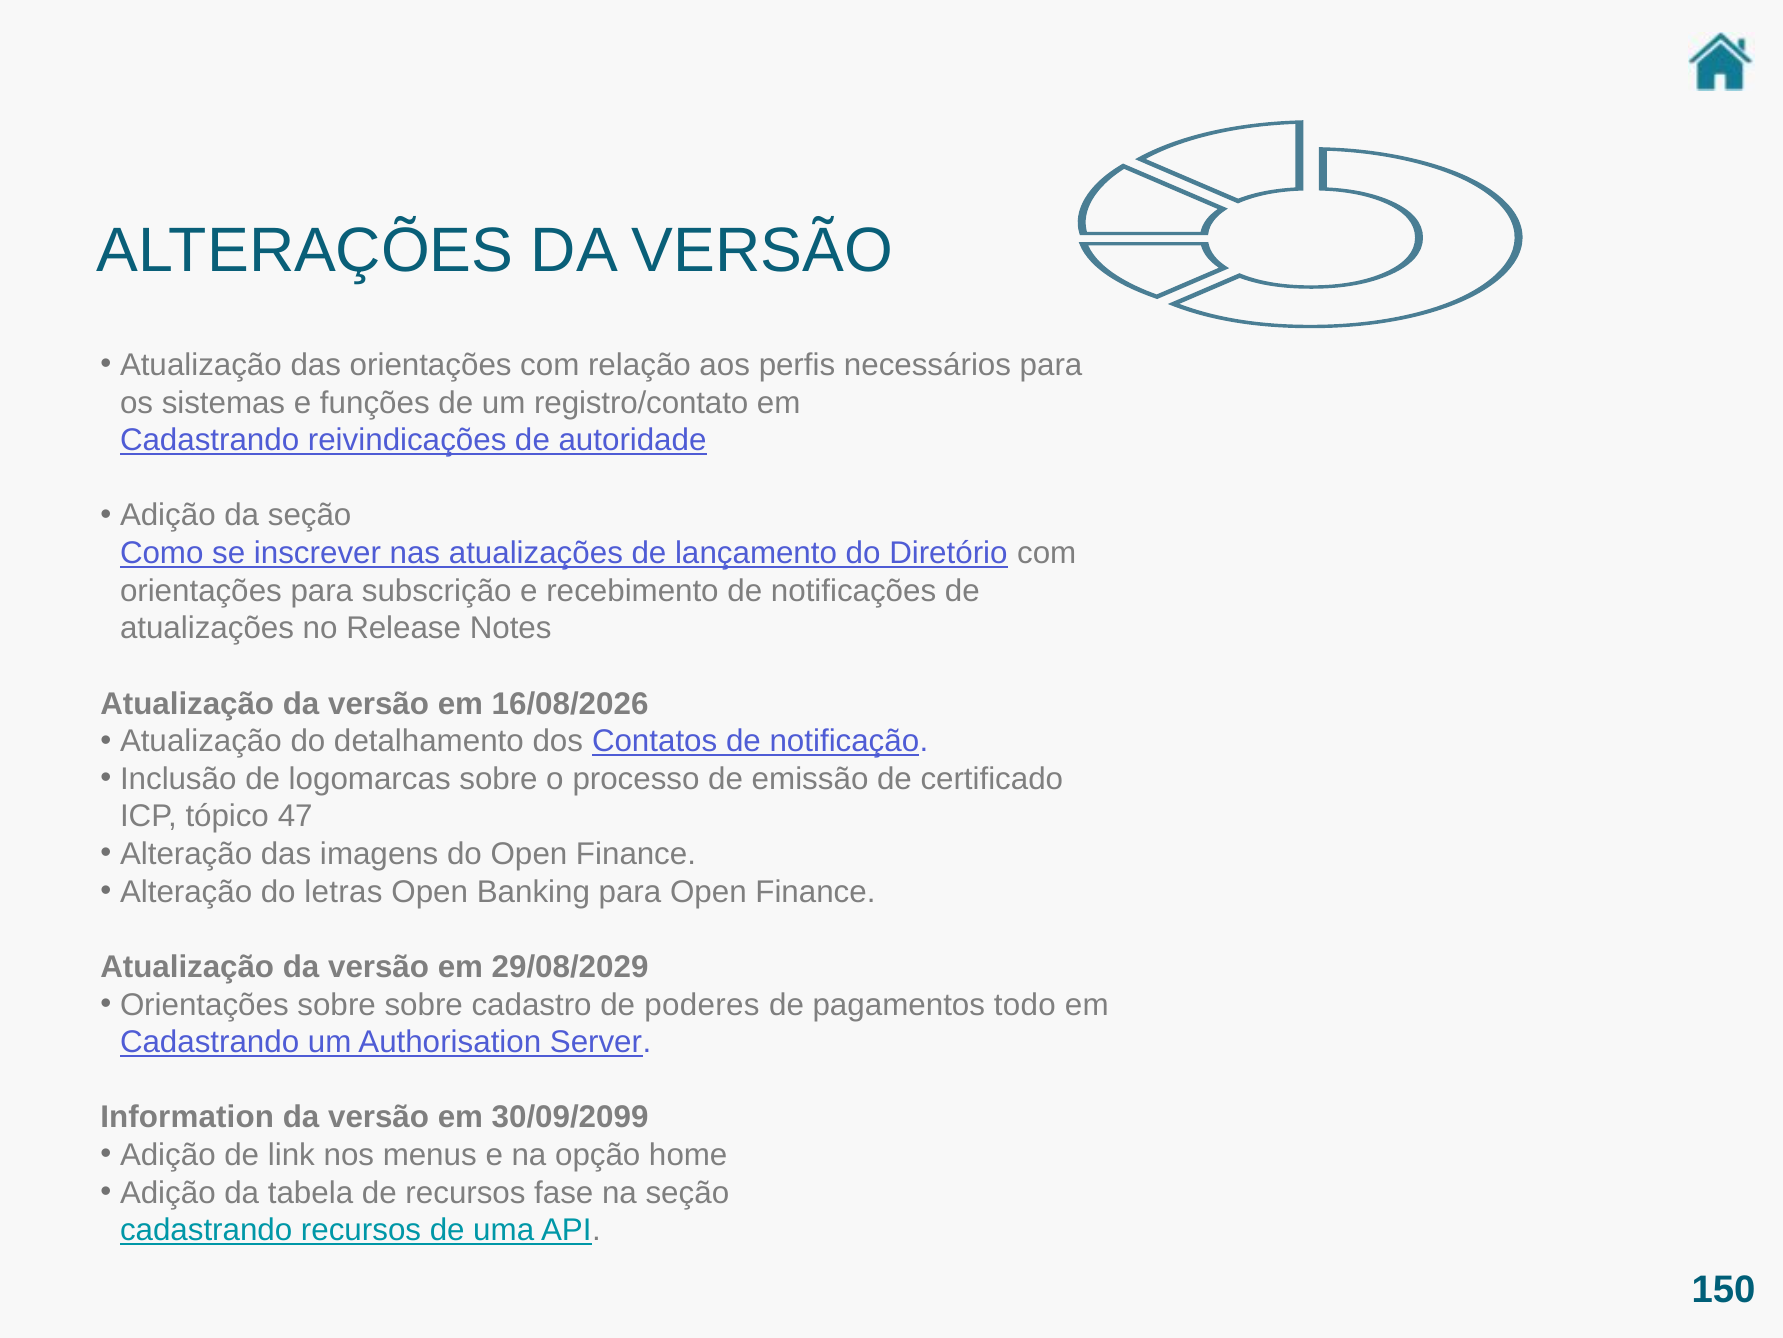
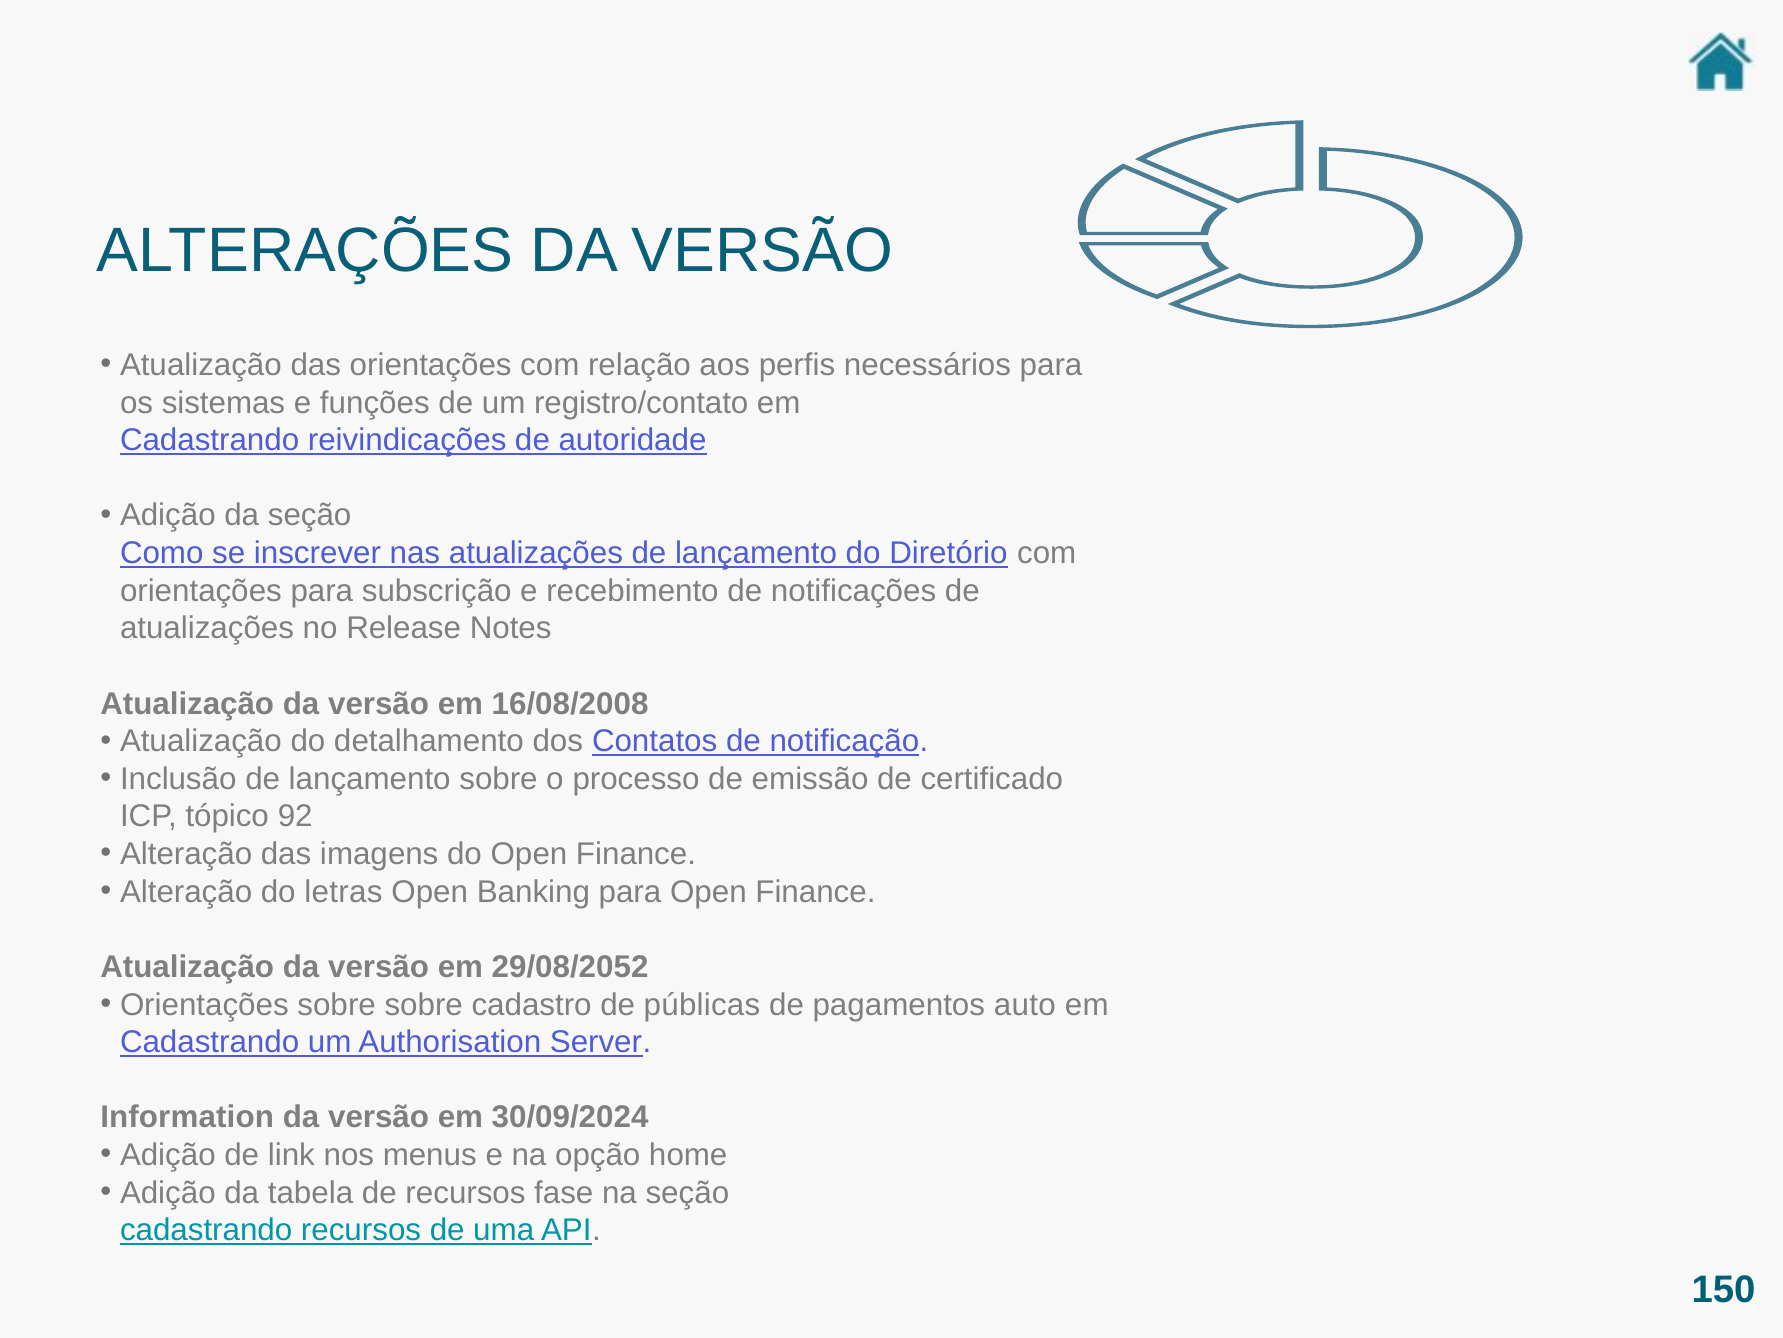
16/08/2026: 16/08/2026 -> 16/08/2008
Inclusão de logomarcas: logomarcas -> lançamento
47: 47 -> 92
29/08/2029: 29/08/2029 -> 29/08/2052
poderes: poderes -> públicas
todo: todo -> auto
30/09/2099: 30/09/2099 -> 30/09/2024
